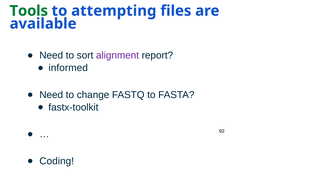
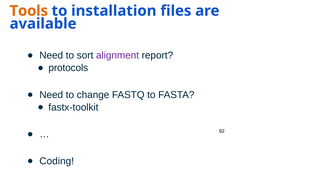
Tools colour: green -> orange
attempting: attempting -> installation
informed: informed -> protocols
